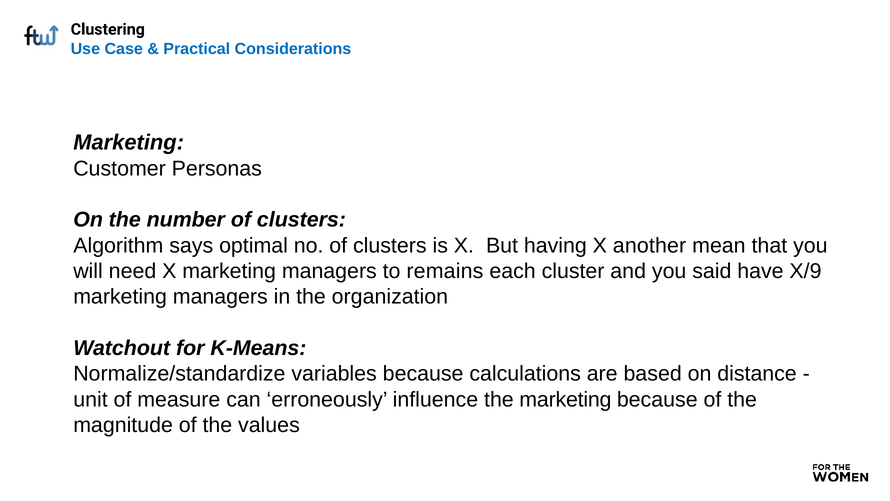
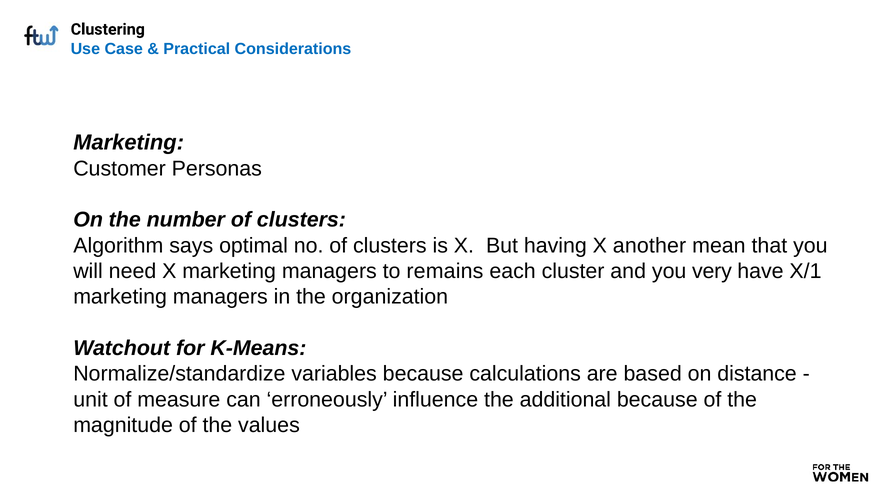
said: said -> very
X/9: X/9 -> X/1
the marketing: marketing -> additional
